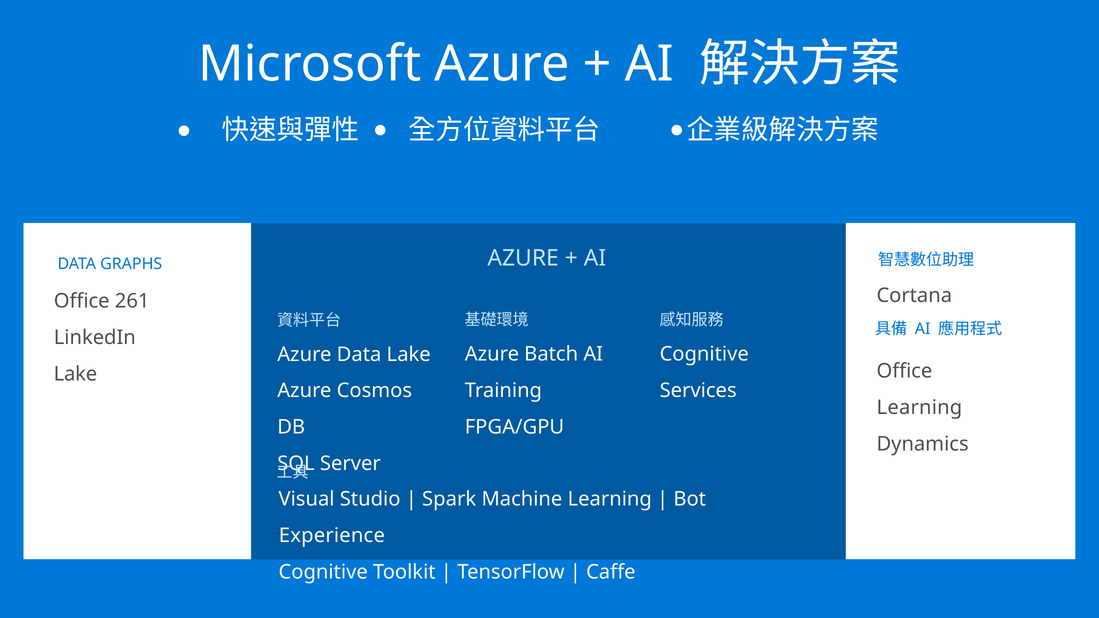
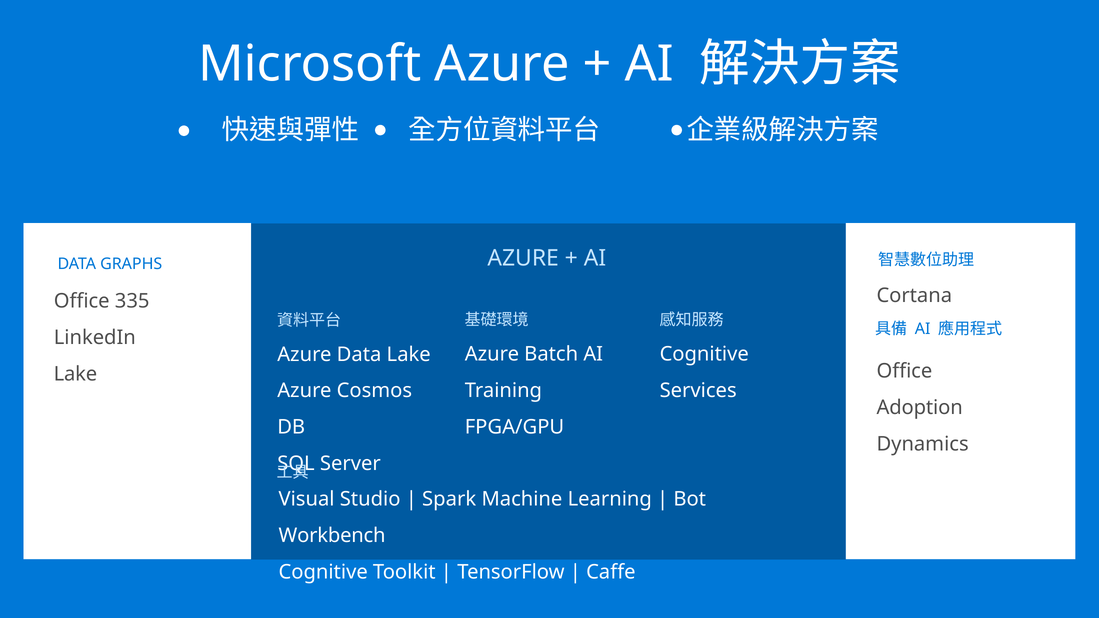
261: 261 -> 335
Learning at (919, 408): Learning -> Adoption
Experience: Experience -> Workbench
